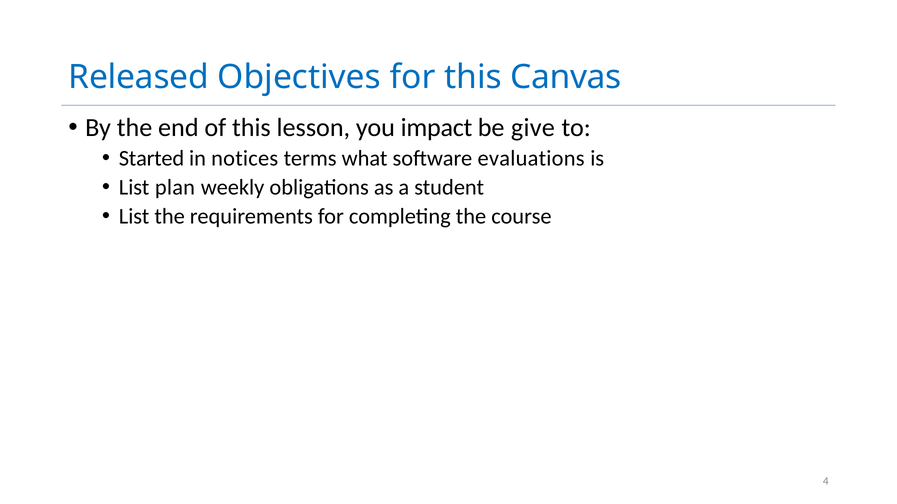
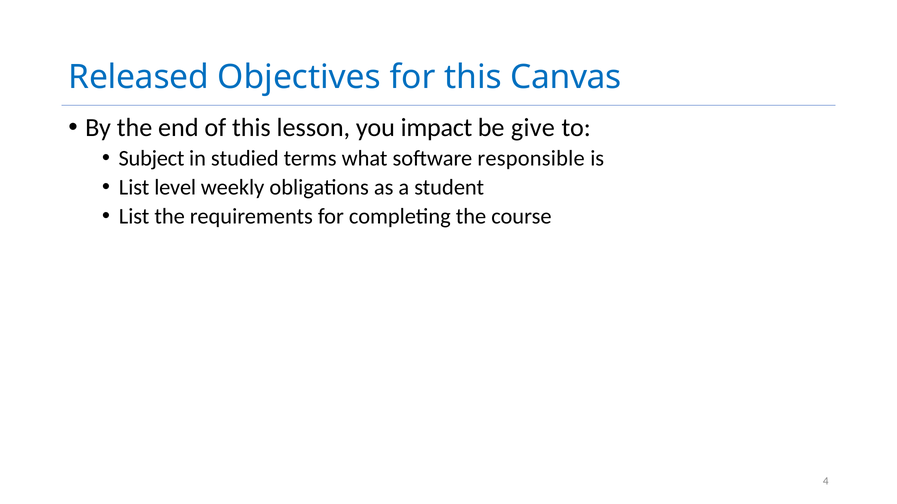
Started: Started -> Subject
notices: notices -> studied
evaluations: evaluations -> responsible
plan: plan -> level
